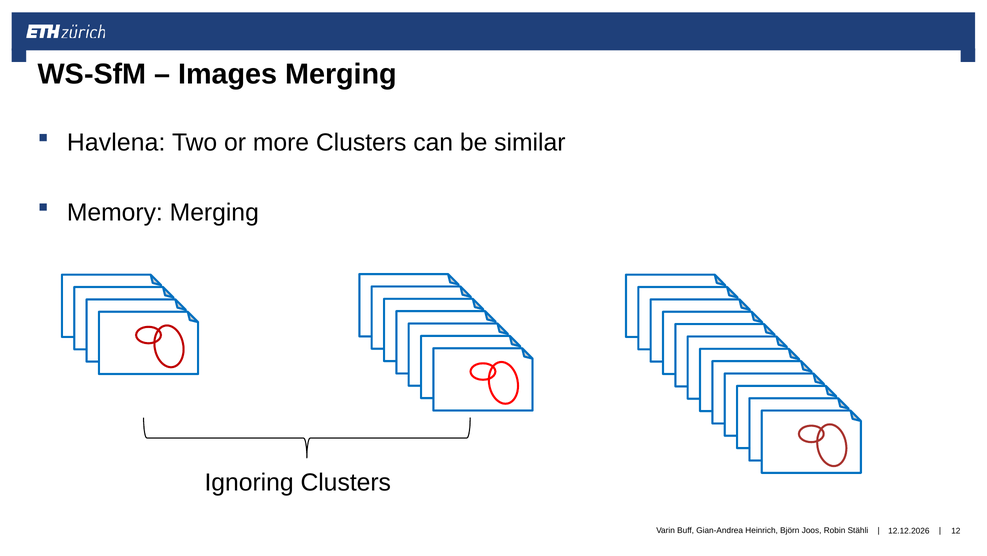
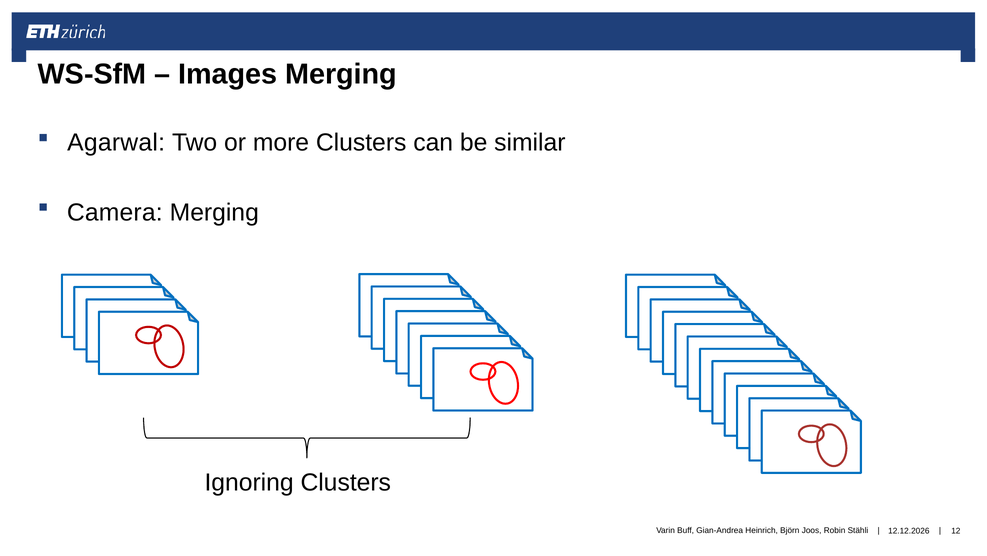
Havlena: Havlena -> Agarwal
Memory: Memory -> Camera
